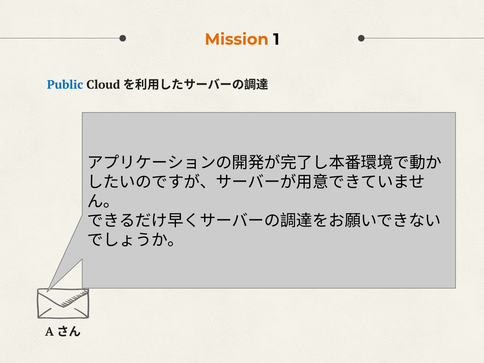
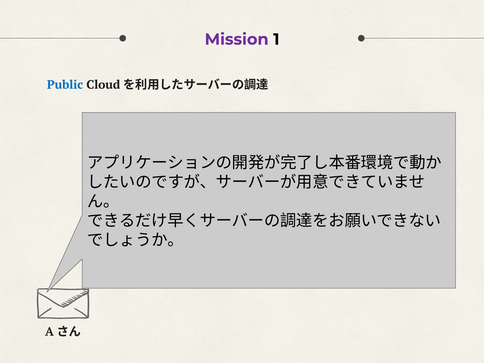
Mission colour: orange -> purple
